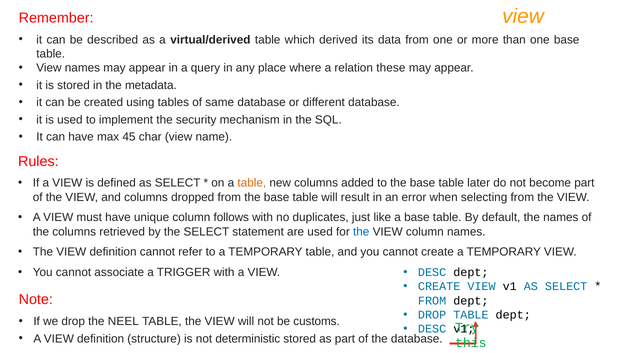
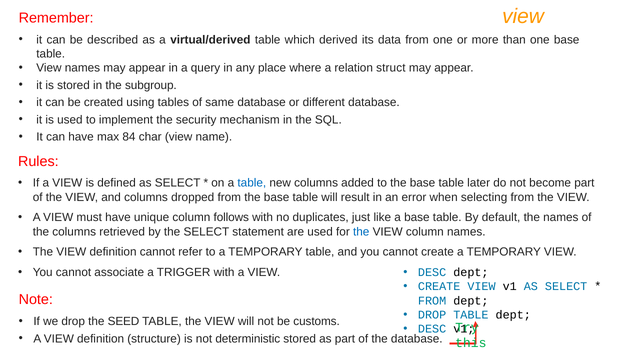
these: these -> struct
metadata: metadata -> subgroup
45: 45 -> 84
table at (252, 183) colour: orange -> blue
NEEL: NEEL -> SEED
